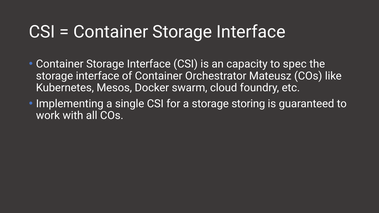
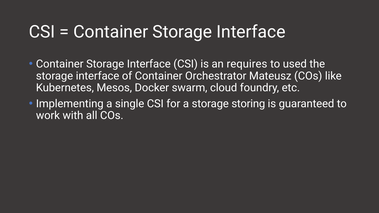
capacity: capacity -> requires
spec: spec -> used
